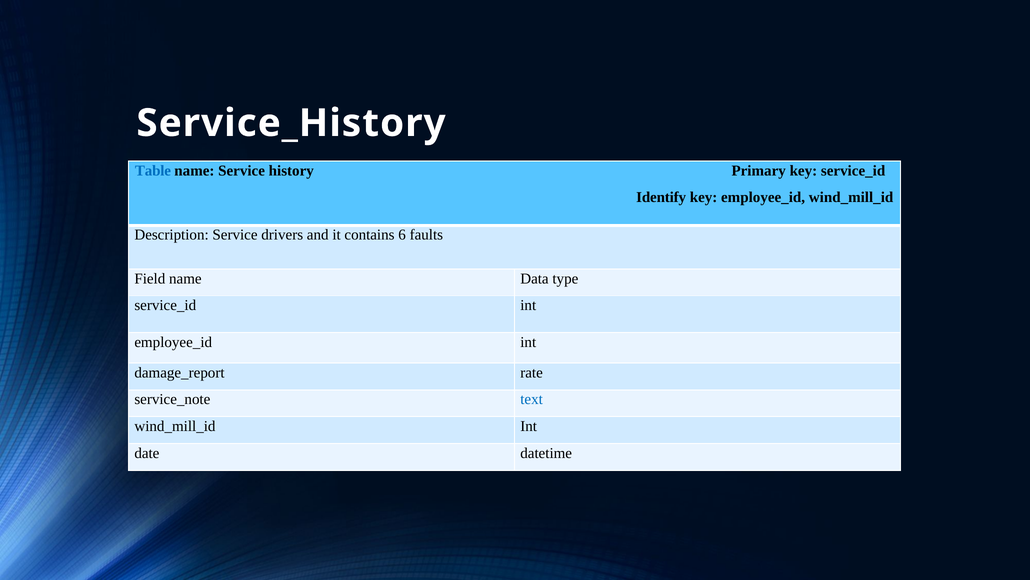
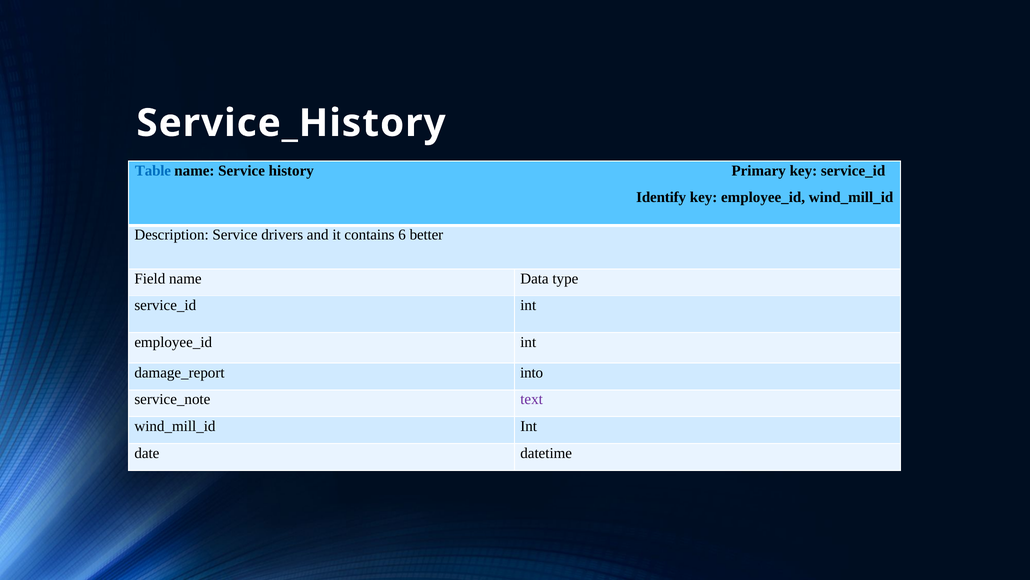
faults: faults -> better
rate: rate -> into
text colour: blue -> purple
